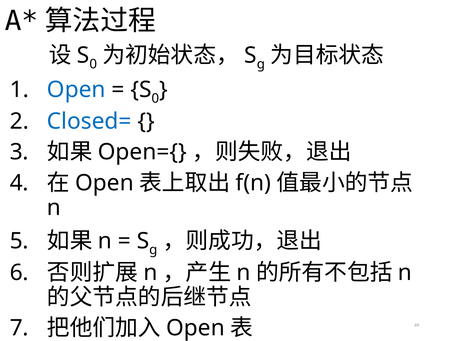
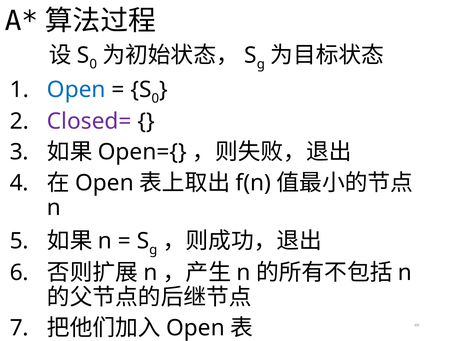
Closed= colour: blue -> purple
